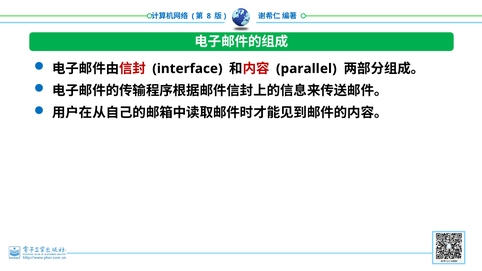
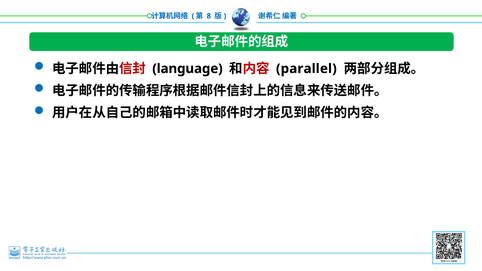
interface: interface -> language
